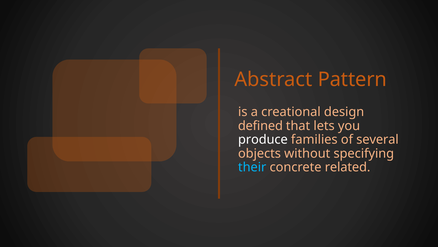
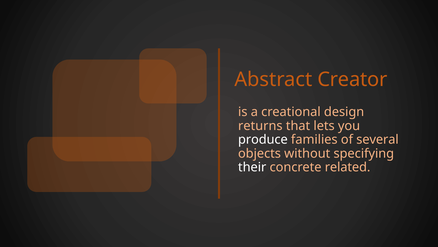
Pattern: Pattern -> Creator
defined: defined -> returns
their colour: light blue -> white
